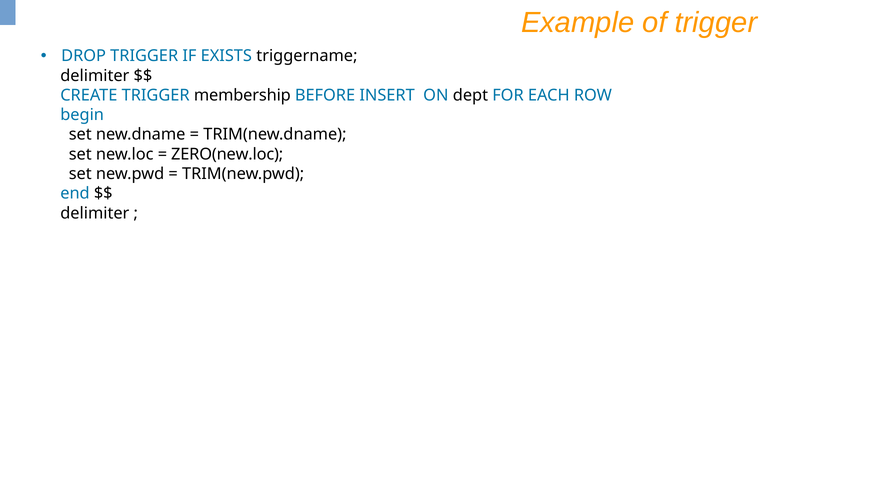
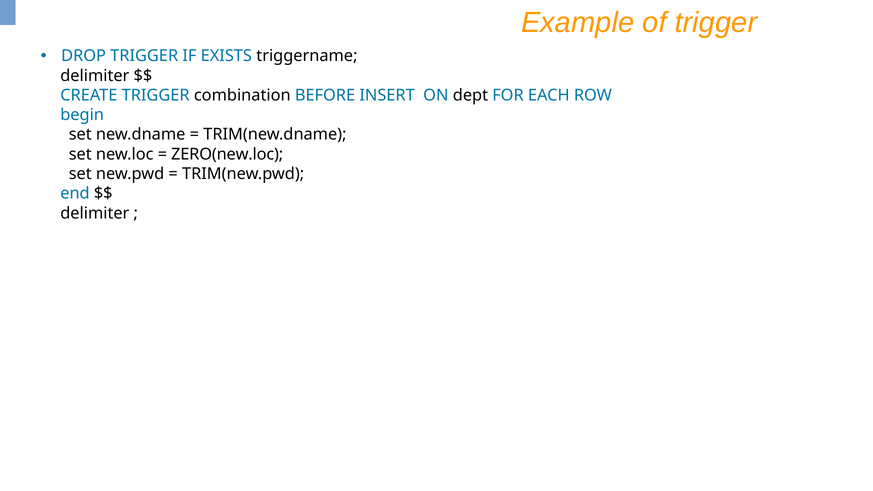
membership: membership -> combination
